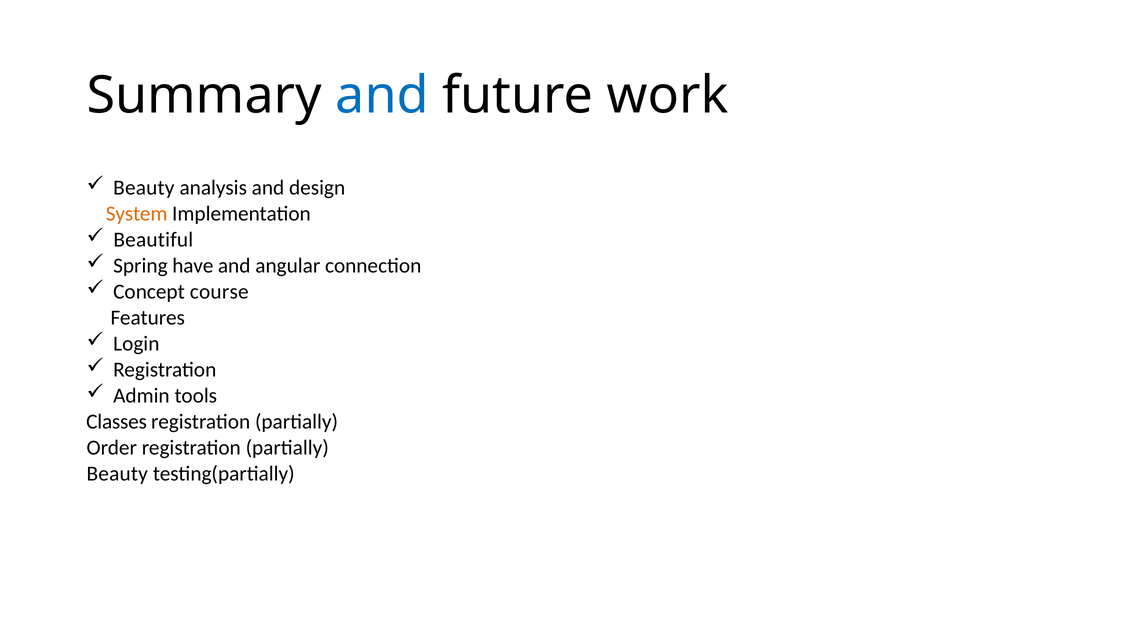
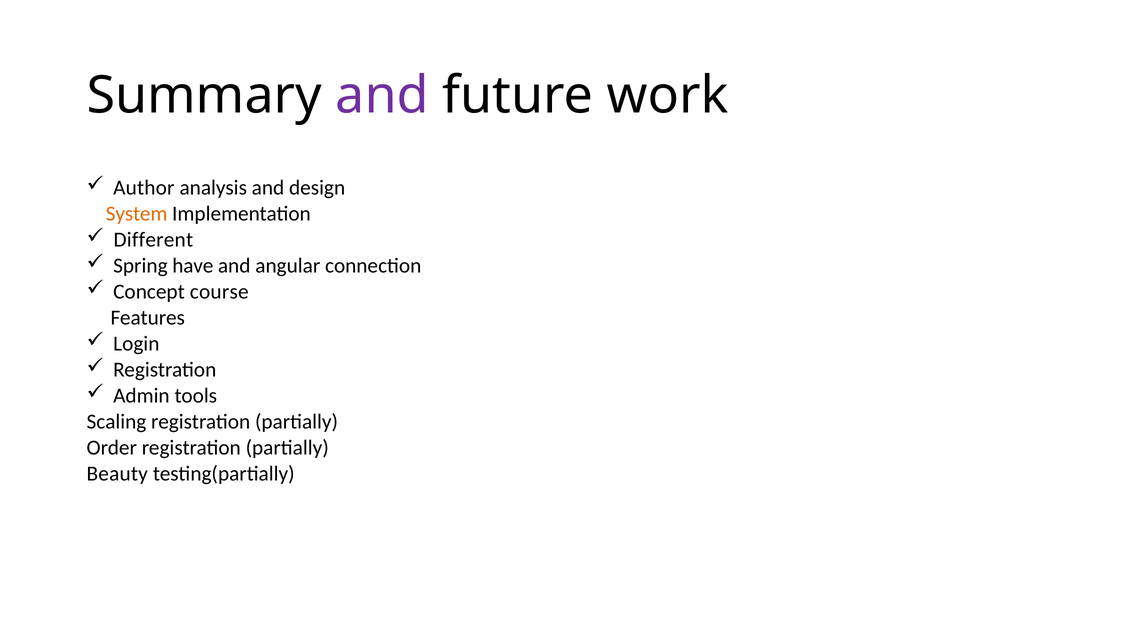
and at (382, 95) colour: blue -> purple
Beauty at (144, 188): Beauty -> Author
Beautiful: Beautiful -> Different
Classes: Classes -> Scaling
